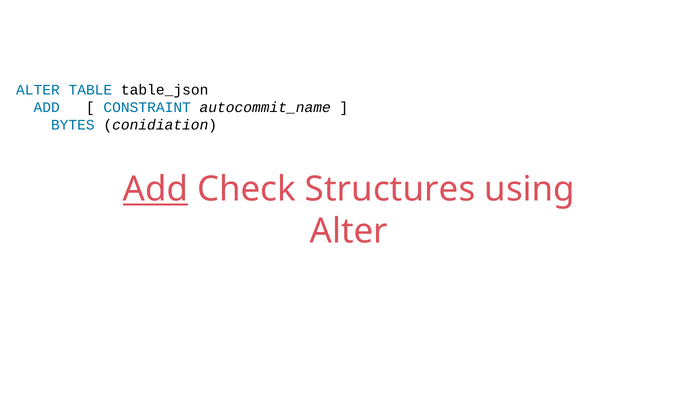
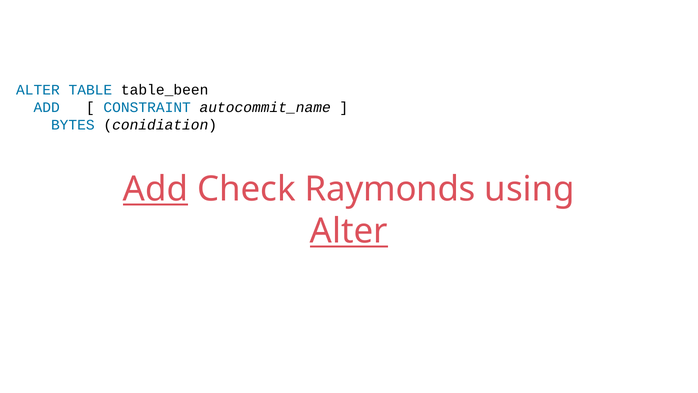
table_json: table_json -> table_been
Structures: Structures -> Raymonds
Alter at (349, 231) underline: none -> present
